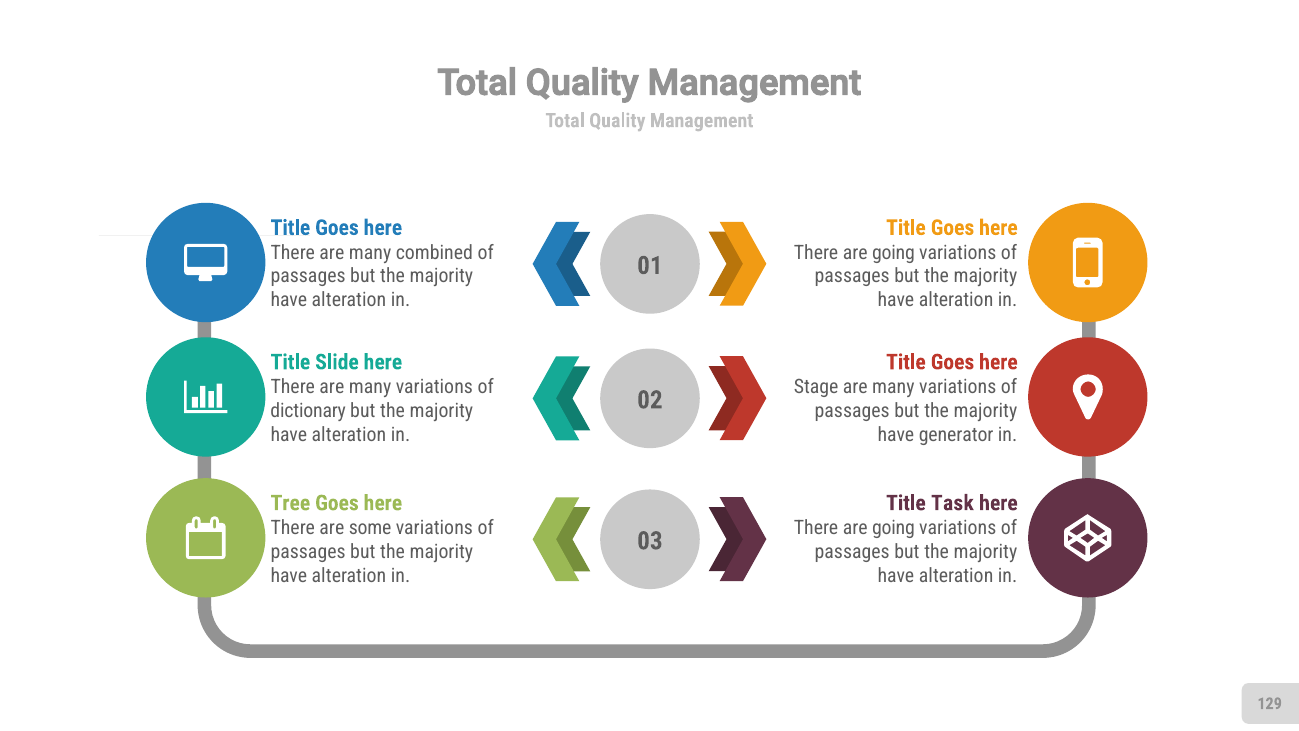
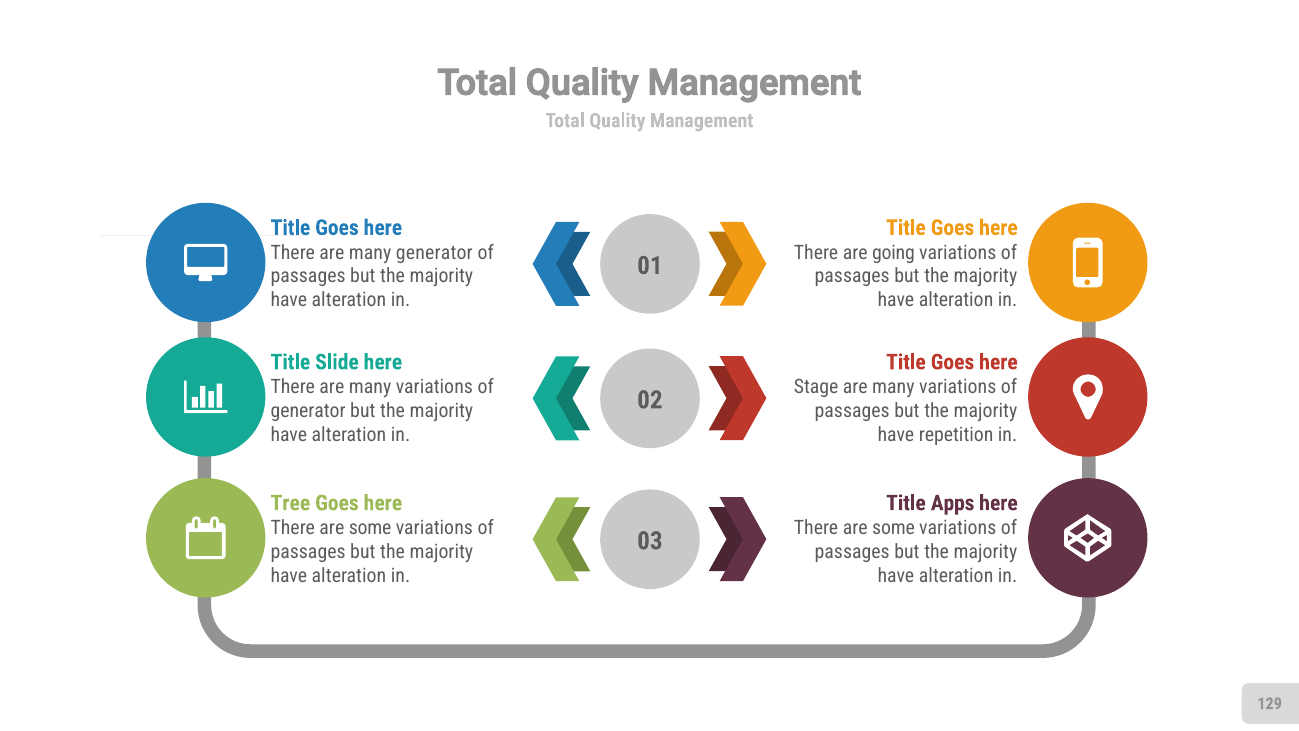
many combined: combined -> generator
dictionary at (308, 411): dictionary -> generator
generator: generator -> repetition
Task: Task -> Apps
going at (893, 528): going -> some
